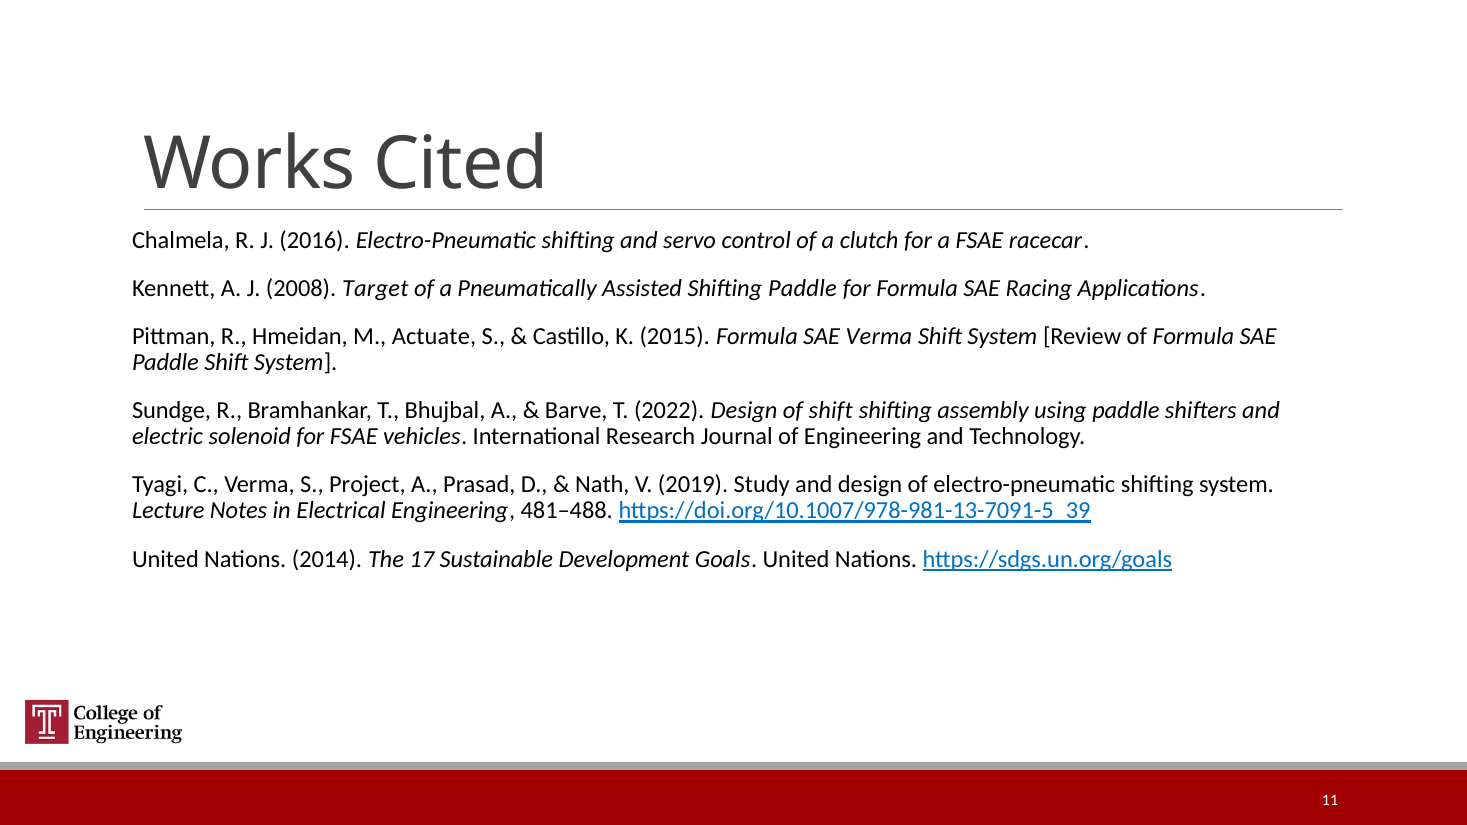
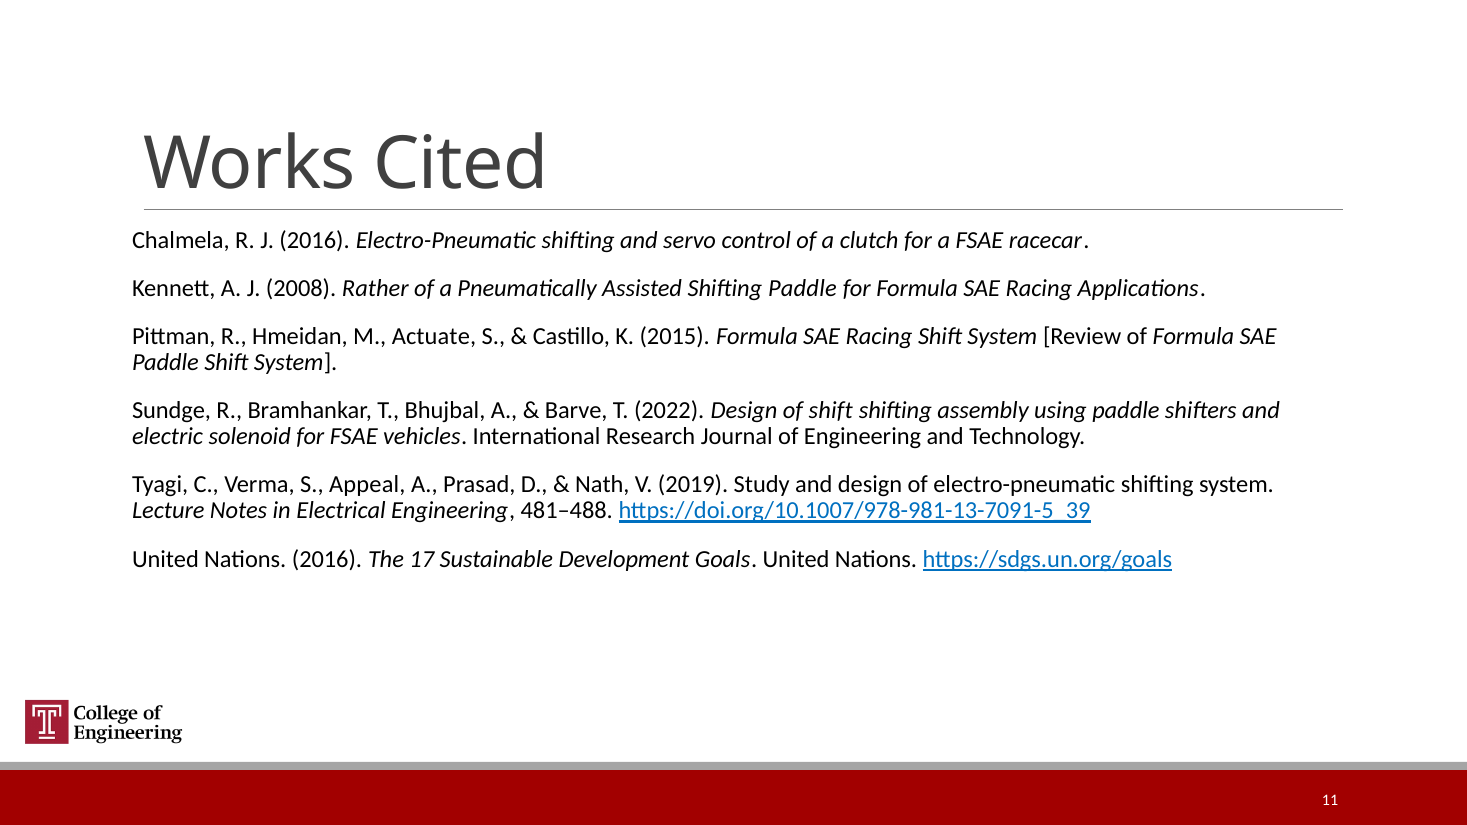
Target: Target -> Rather
2015 Formula SAE Verma: Verma -> Racing
Project: Project -> Appeal
Nations 2014: 2014 -> 2016
